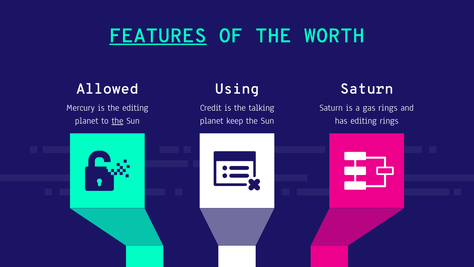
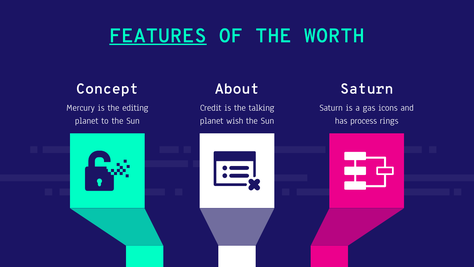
Allowed: Allowed -> Concept
Using: Using -> About
gas rings: rings -> icons
the at (118, 120) underline: present -> none
keep: keep -> wish
has editing: editing -> process
